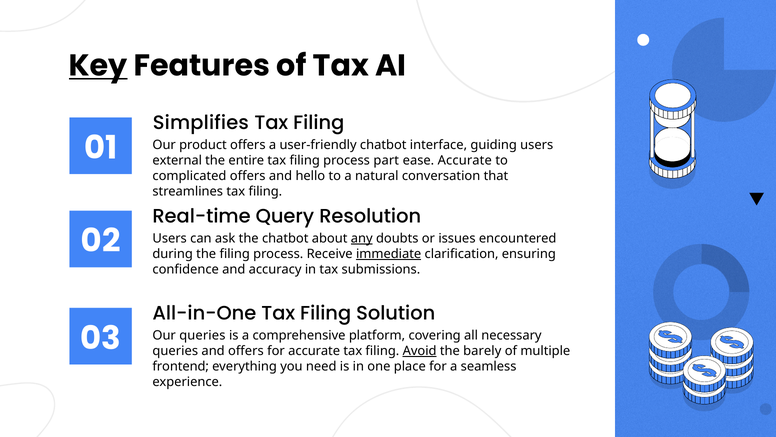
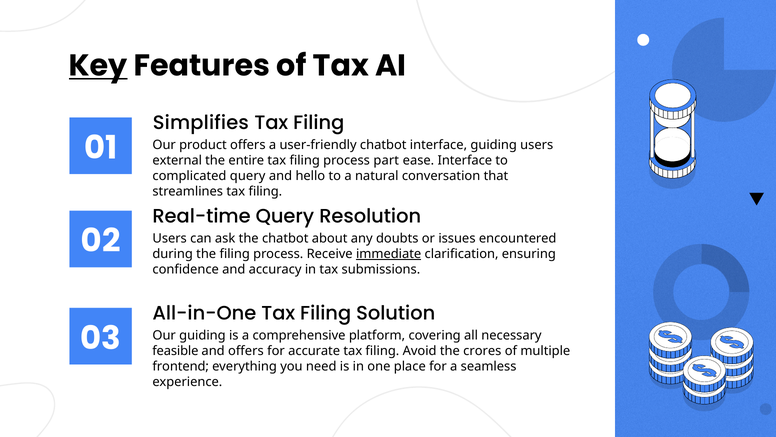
ease Accurate: Accurate -> Interface
complicated offers: offers -> query
any underline: present -> none
Our queries: queries -> guiding
queries at (175, 351): queries -> feasible
Avoid underline: present -> none
barely: barely -> crores
